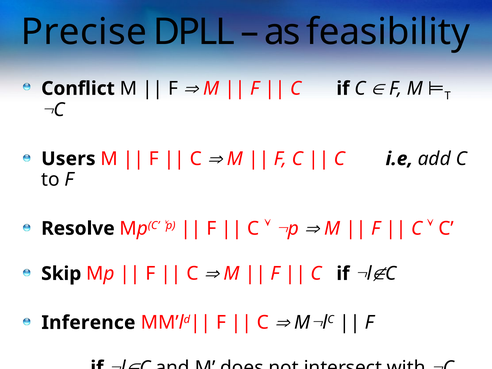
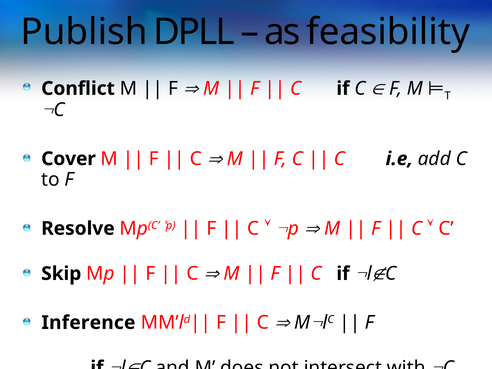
Precise: Precise -> Publish
Users: Users -> Cover
